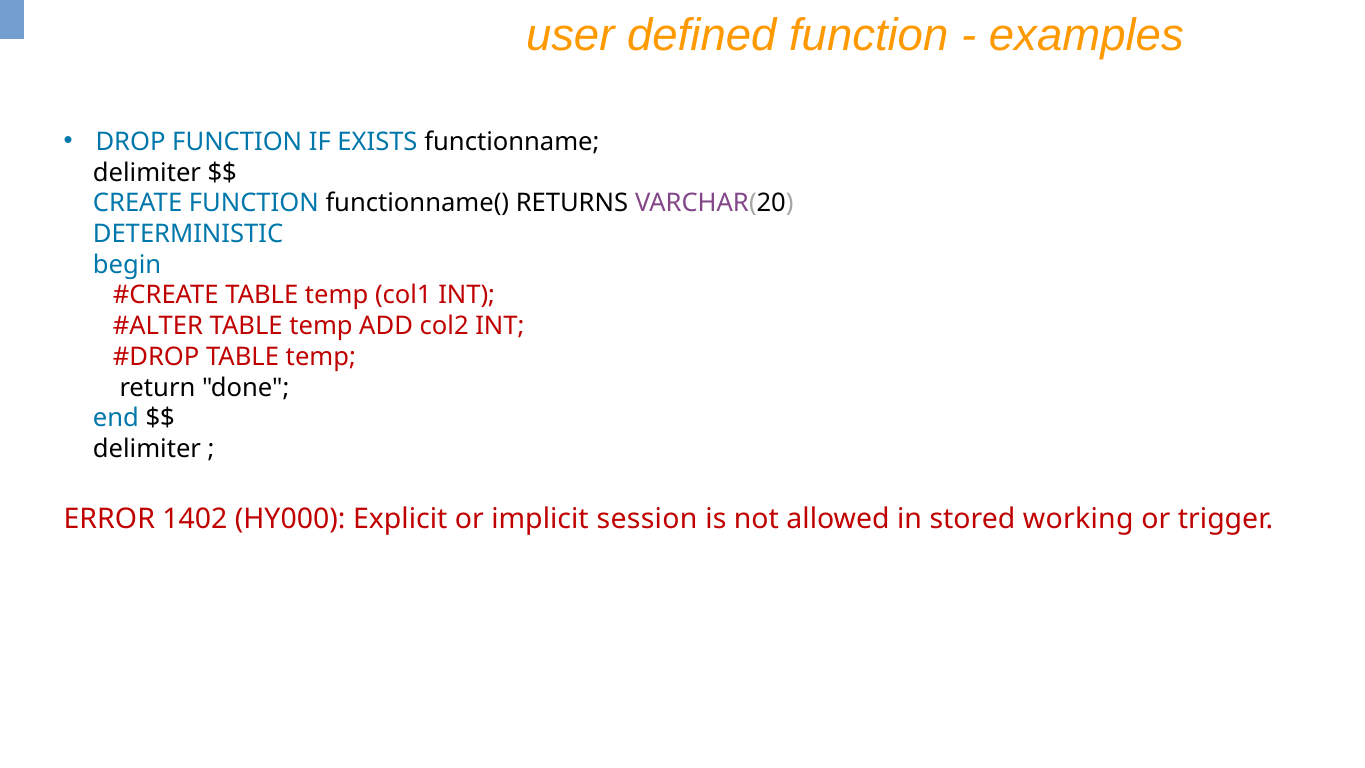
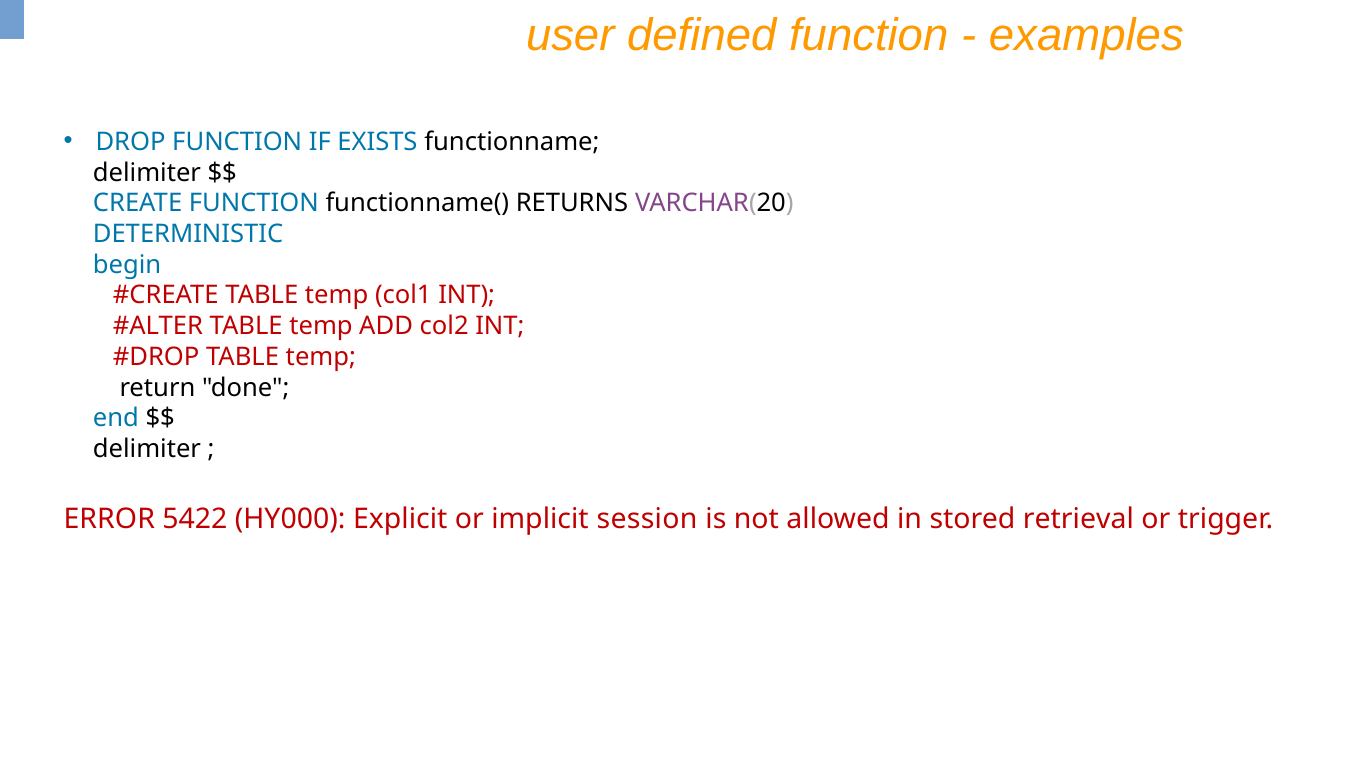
1402: 1402 -> 5422
working: working -> retrieval
